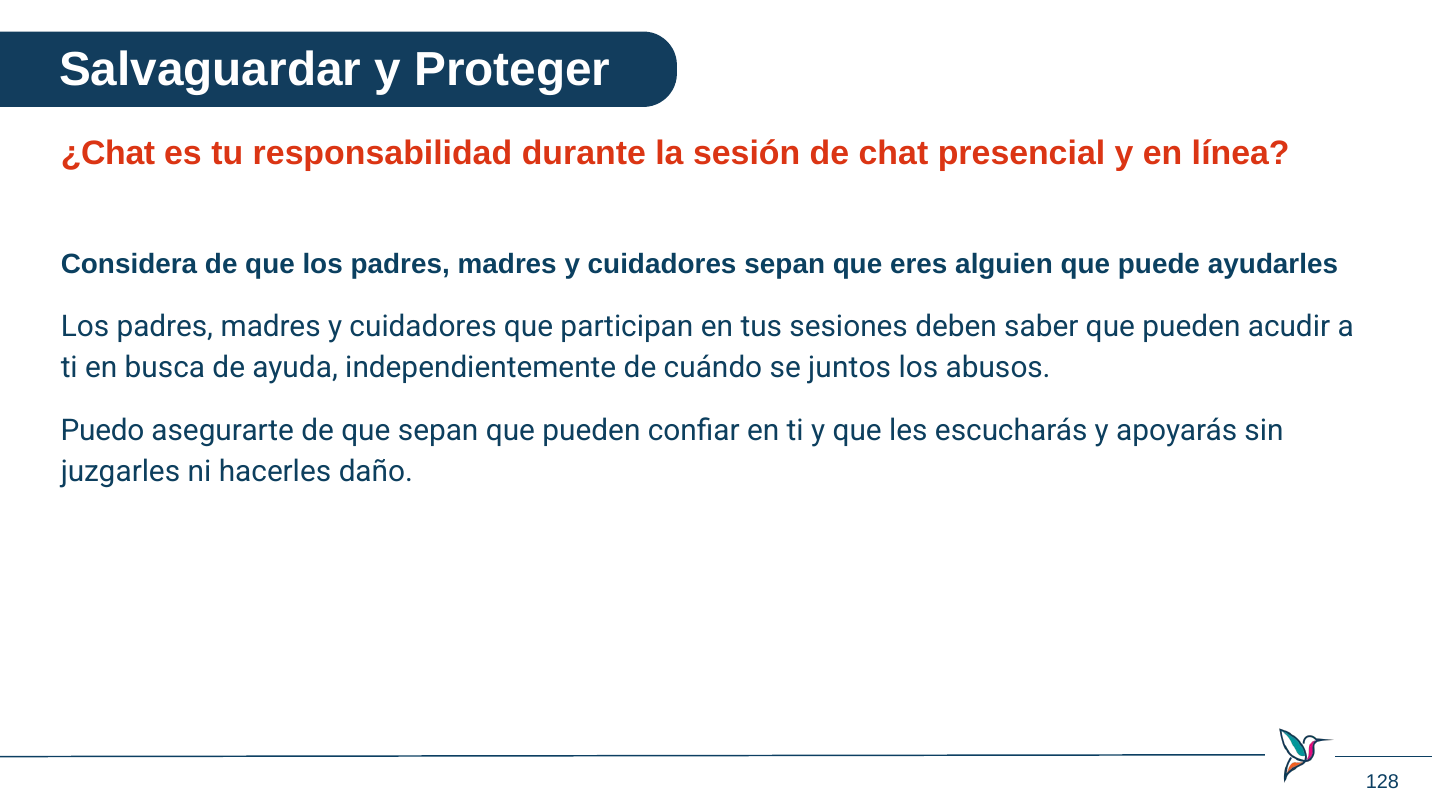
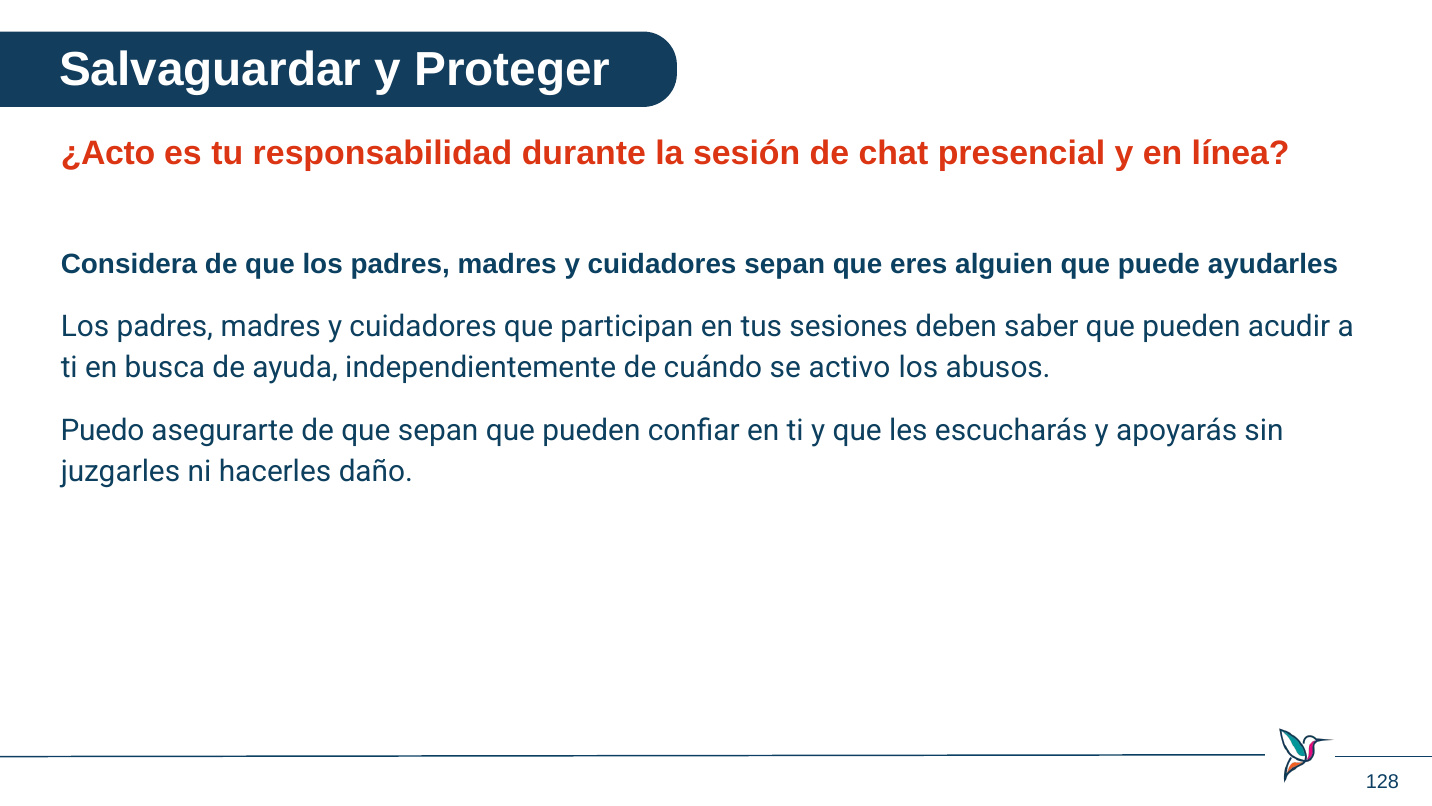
¿Chat: ¿Chat -> ¿Acto
juntos: juntos -> activo
